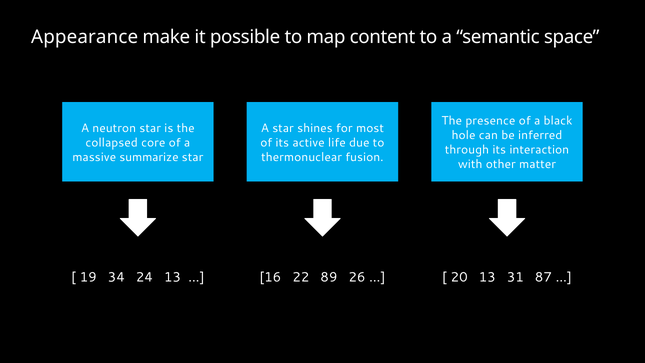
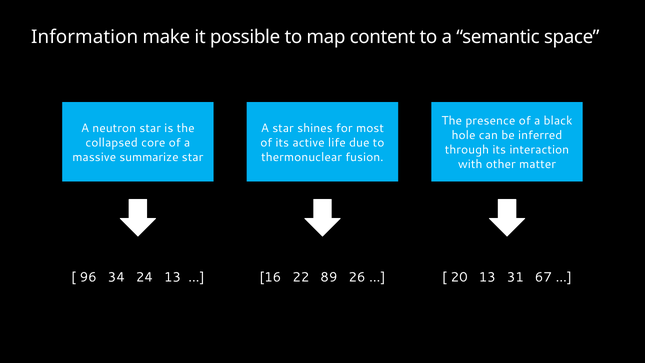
Appearance: Appearance -> Information
19: 19 -> 96
87: 87 -> 67
